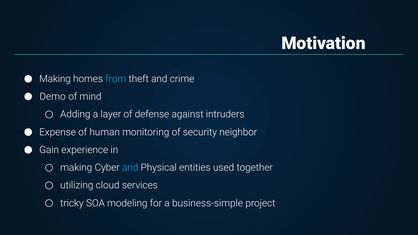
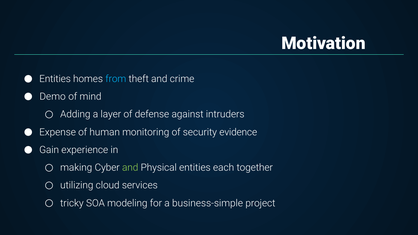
Making at (55, 79): Making -> Entities
neighbor: neighbor -> evidence
and at (130, 168) colour: light blue -> light green
used: used -> each
